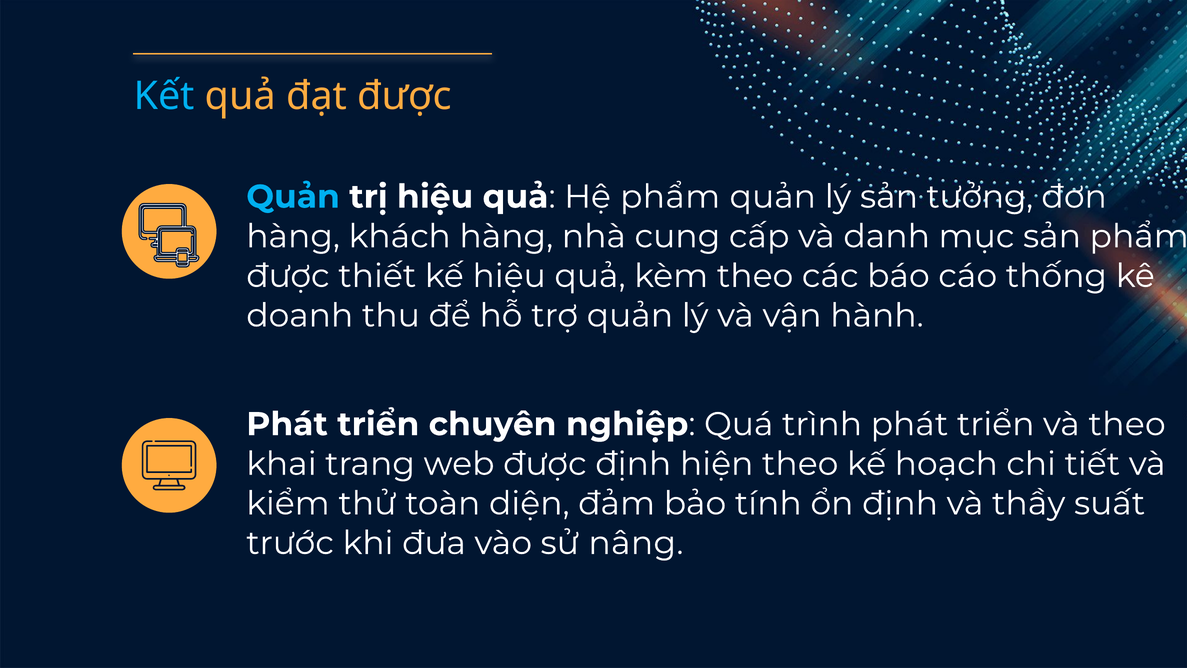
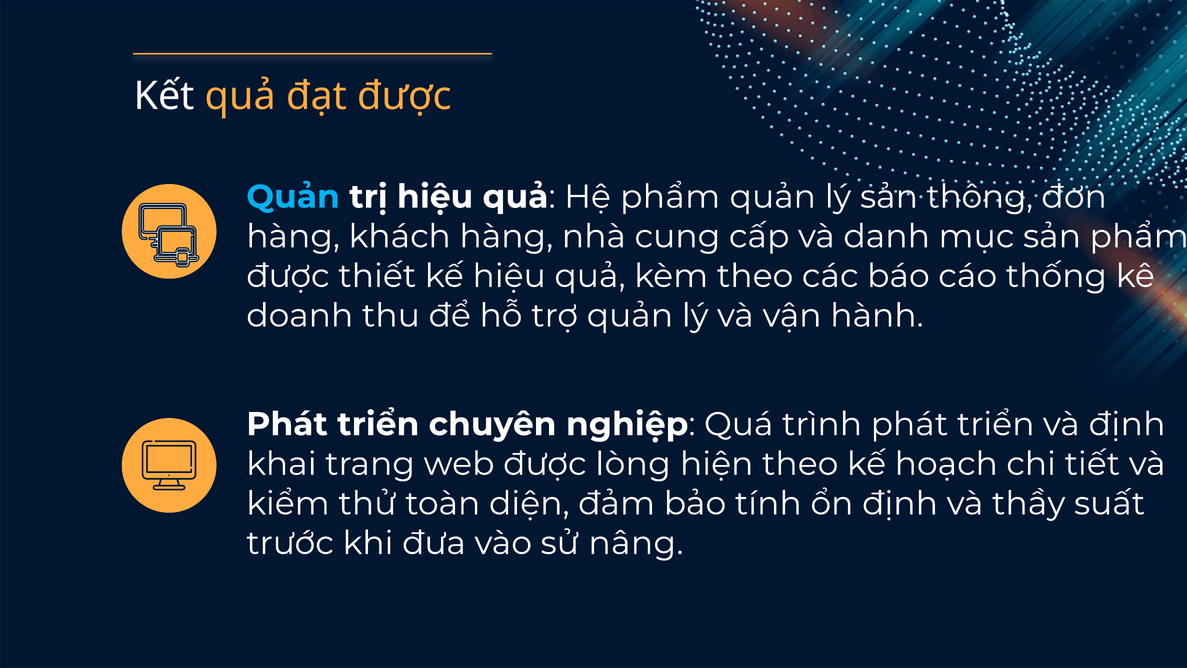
Kết colour: light blue -> white
tưởng: tưởng -> thông
và theo: theo -> định
được định: định -> lòng
